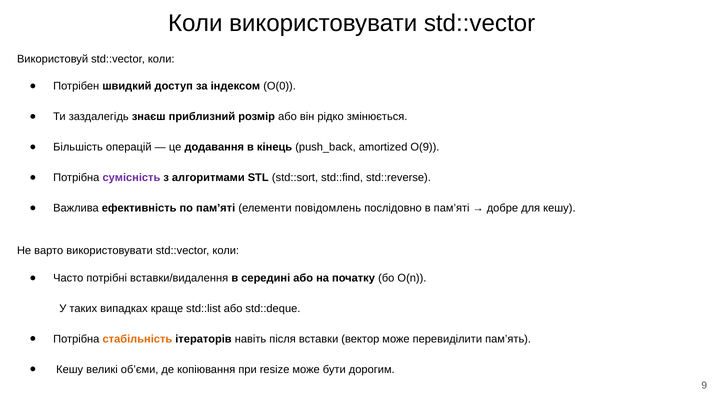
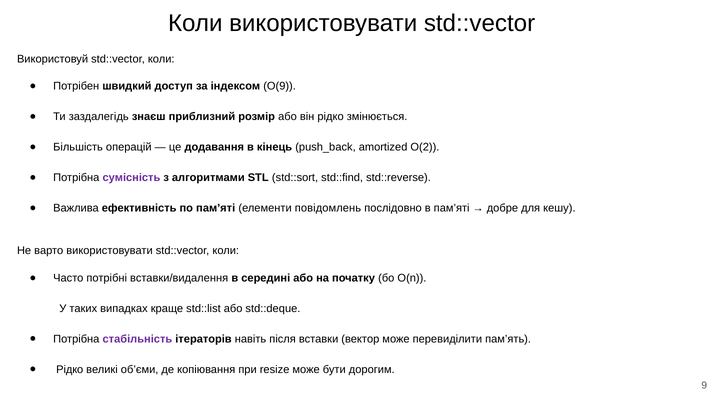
O(0: O(0 -> O(9
O(9: O(9 -> O(2
стабільність colour: orange -> purple
Кешу at (70, 370): Кешу -> Рідко
